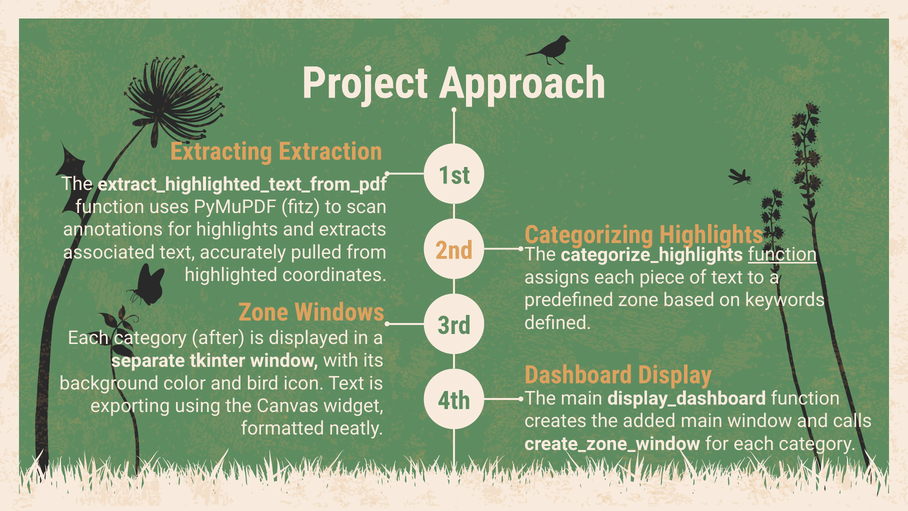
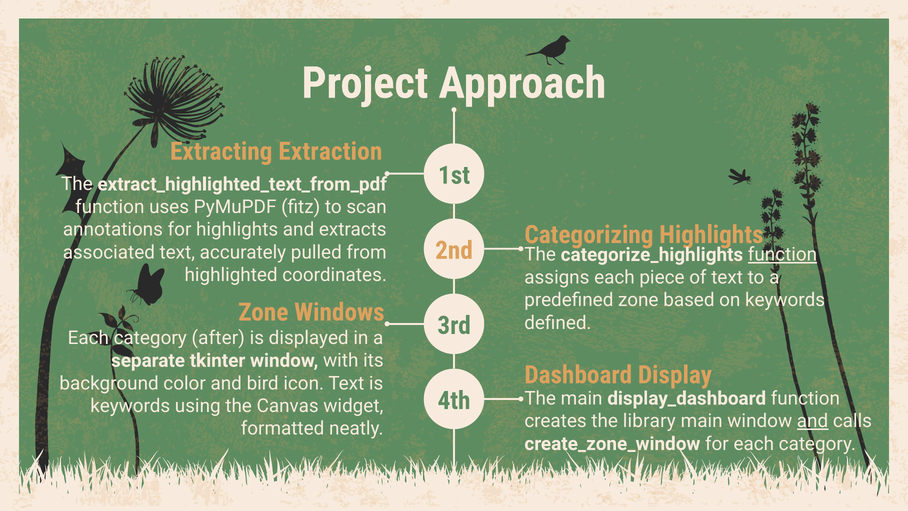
exporting at (130, 406): exporting -> keywords
added: added -> library
and at (813, 421) underline: none -> present
